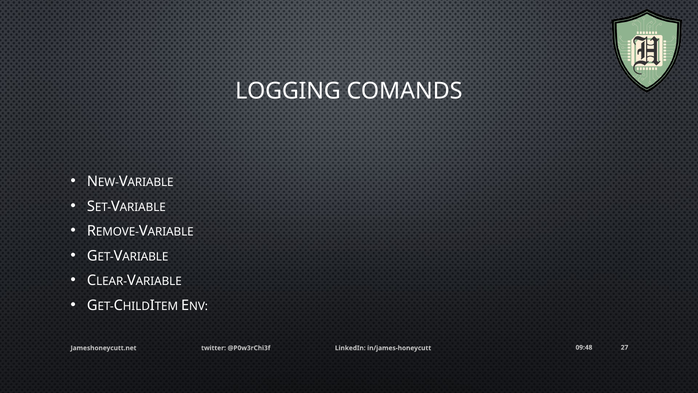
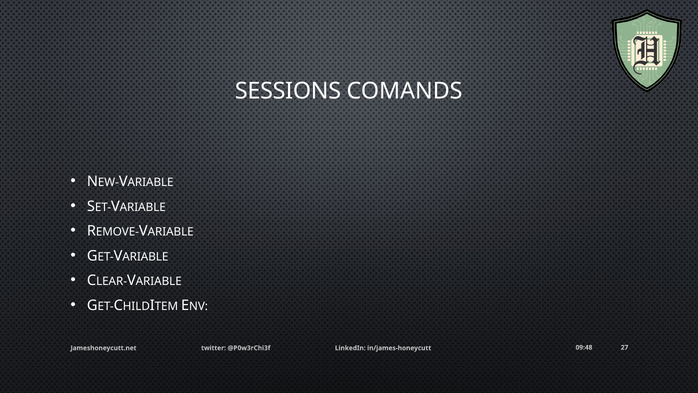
LOGGING: LOGGING -> SESSIONS
